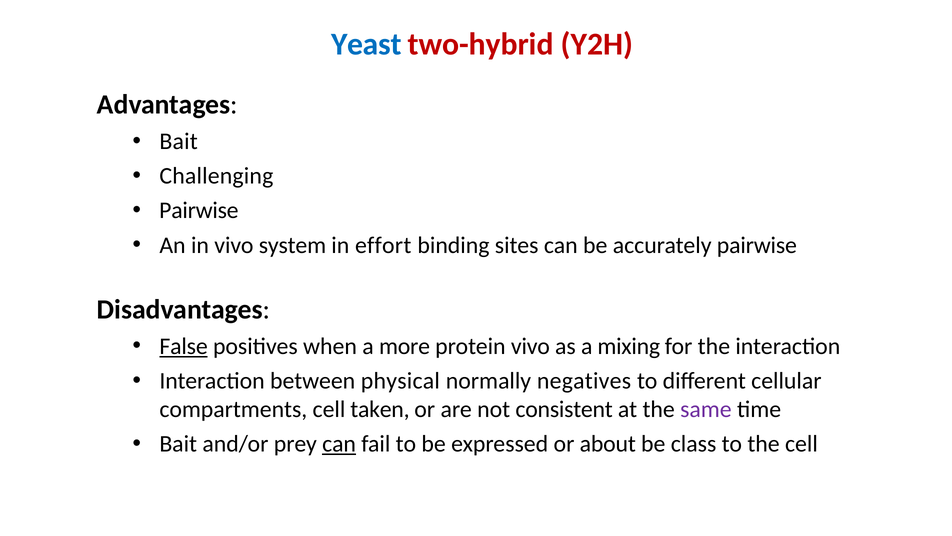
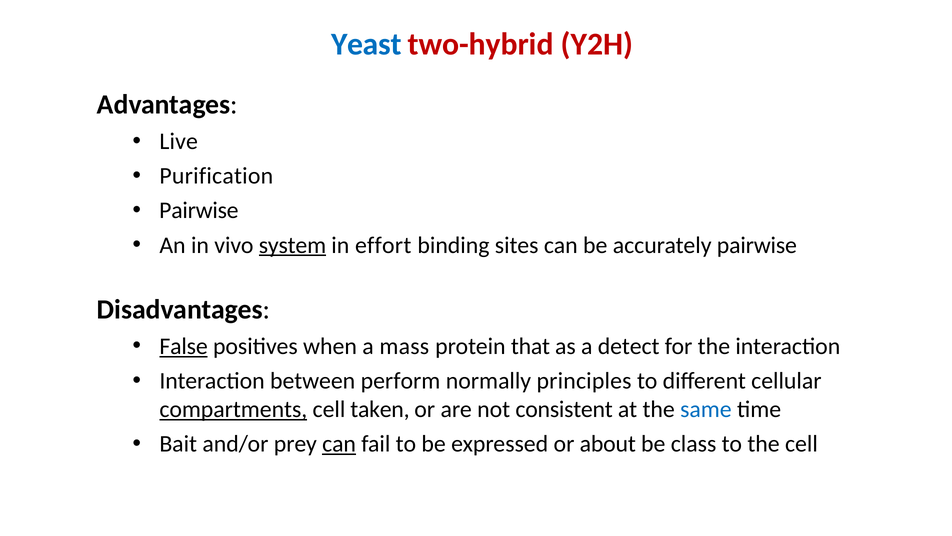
Bait at (179, 141): Bait -> Live
Challenging: Challenging -> Purification
system underline: none -> present
more: more -> mass
protein vivo: vivo -> that
mixing: mixing -> detect
physical: physical -> perform
negatives: negatives -> principles
compartments underline: none -> present
same colour: purple -> blue
